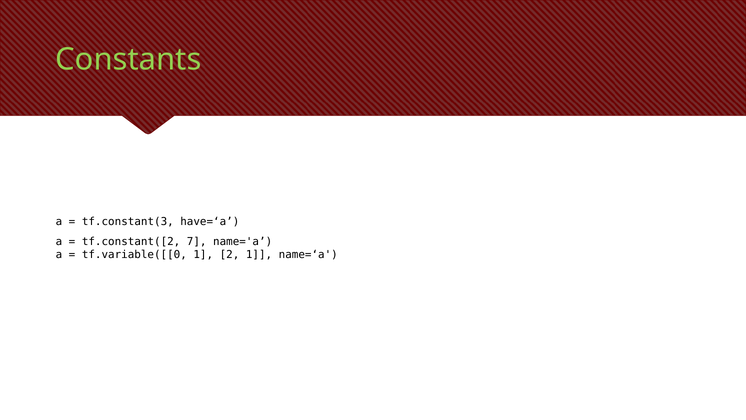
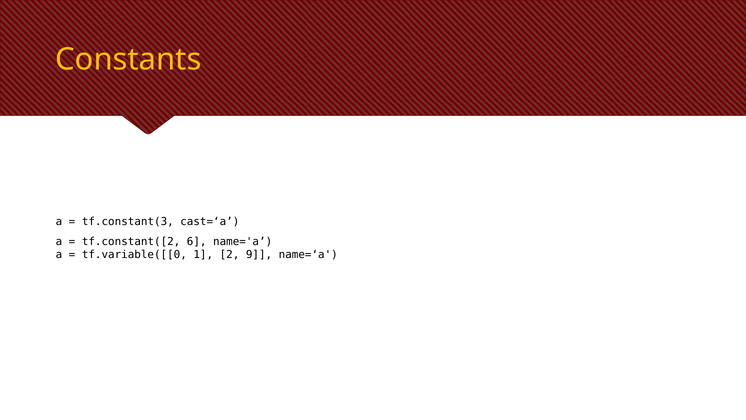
Constants colour: light green -> yellow
have=‘a: have=‘a -> cast=‘a
7: 7 -> 6
2 1: 1 -> 9
